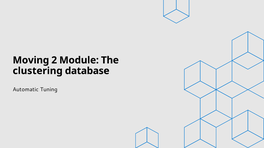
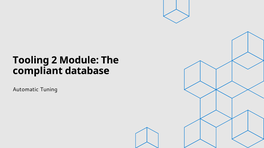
Moving: Moving -> Tooling
clustering: clustering -> compliant
